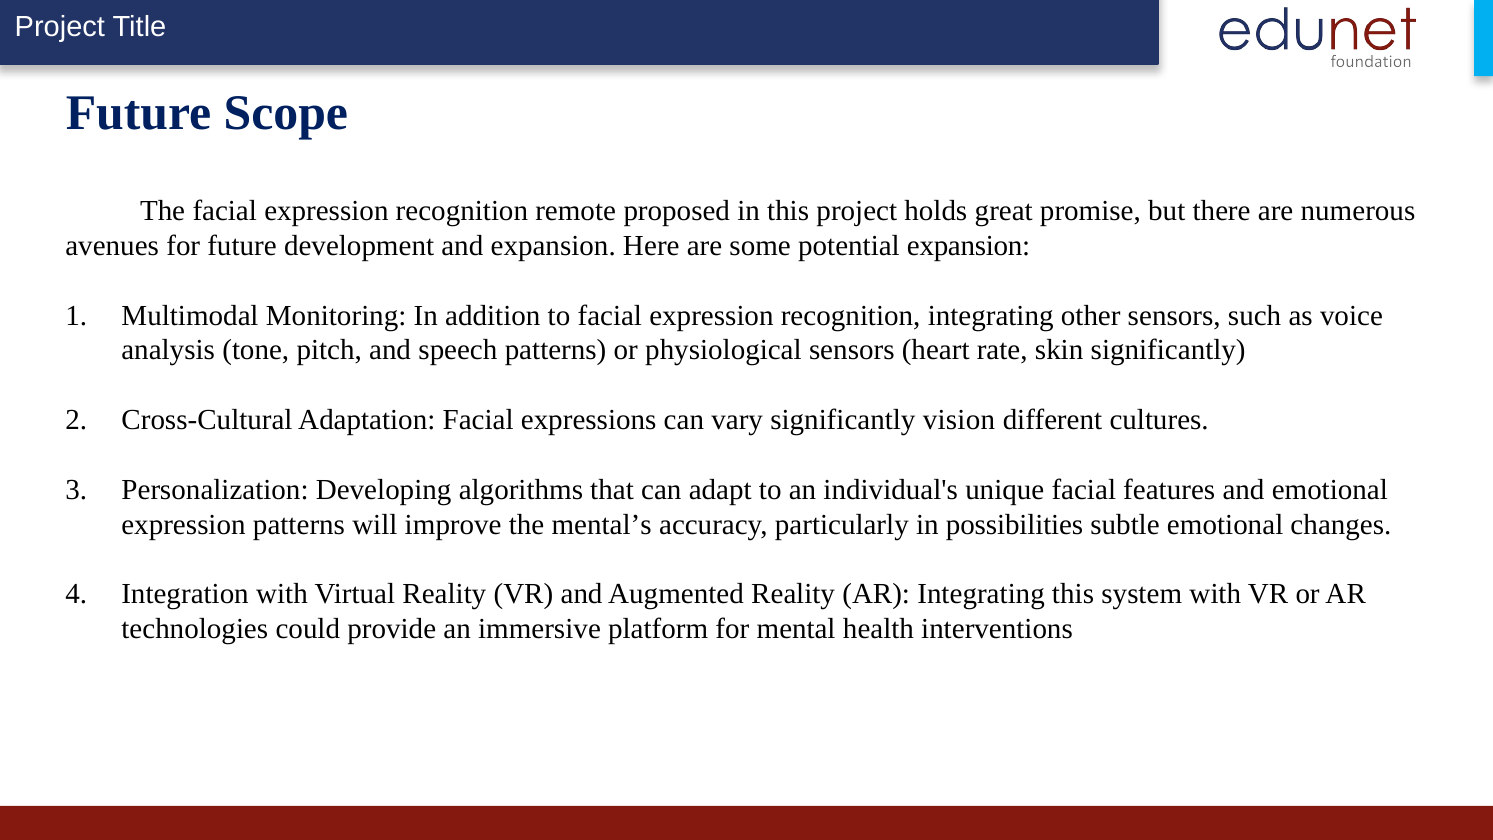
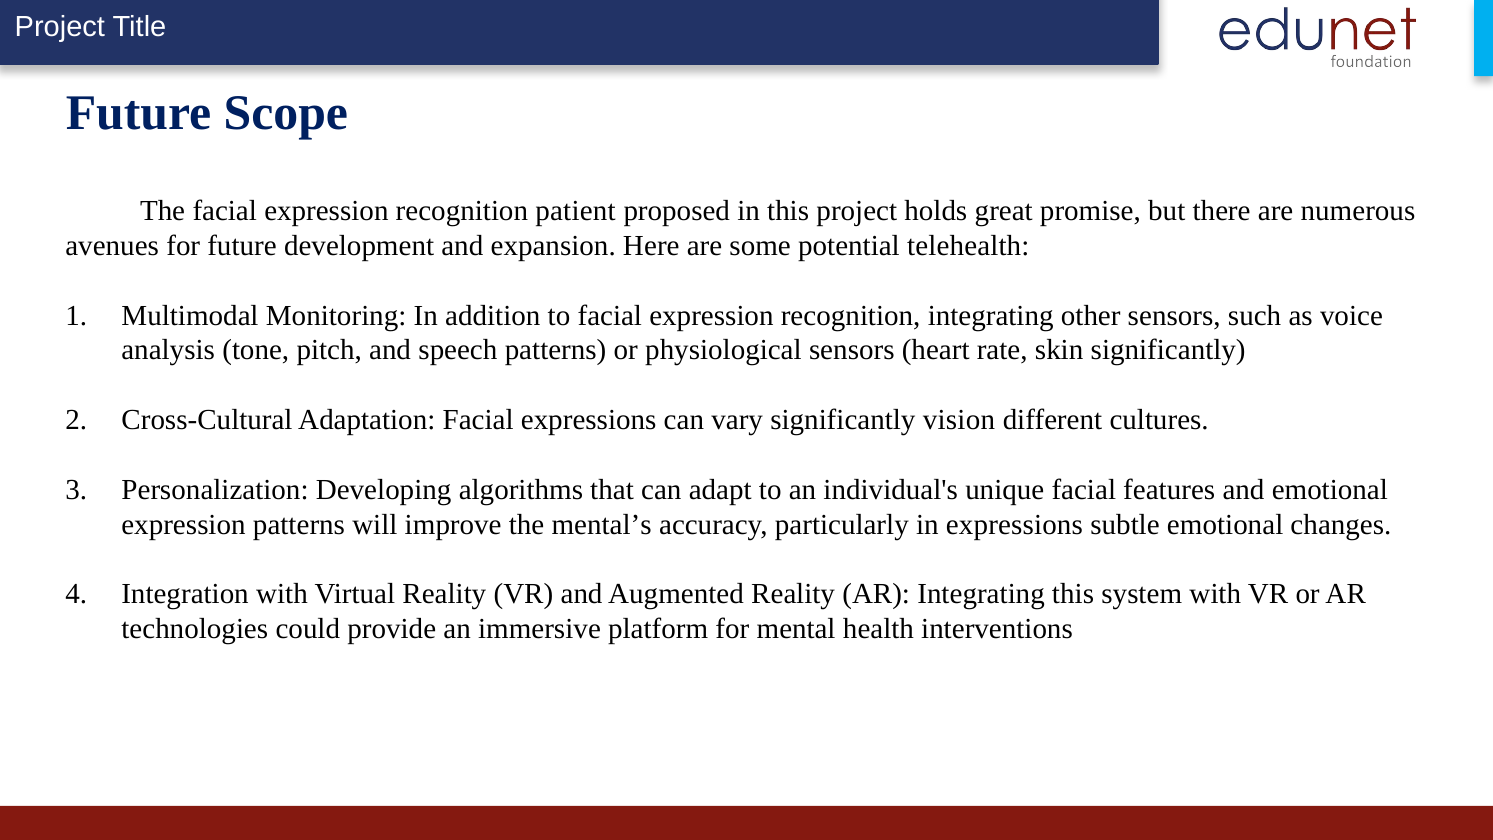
remote: remote -> patient
potential expansion: expansion -> telehealth
in possibilities: possibilities -> expressions
